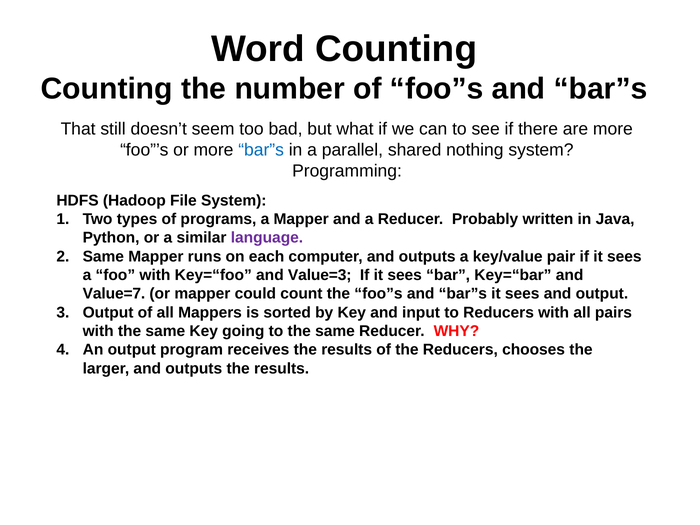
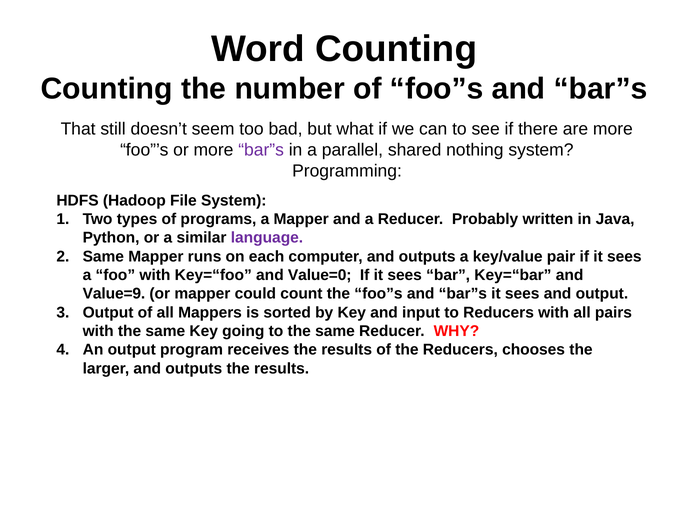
bar”s at (261, 150) colour: blue -> purple
Value=3: Value=3 -> Value=0
Value=7: Value=7 -> Value=9
